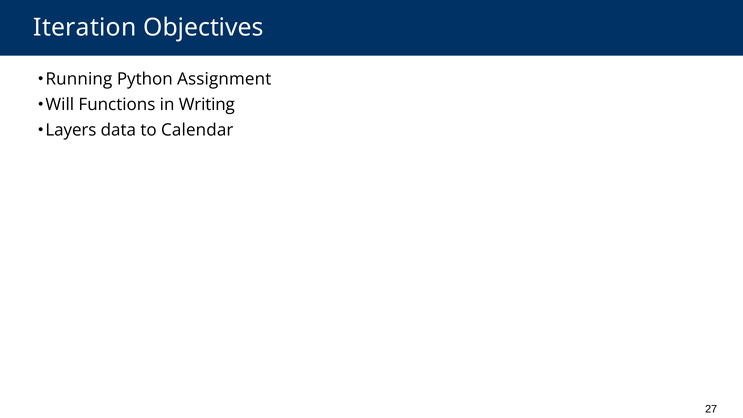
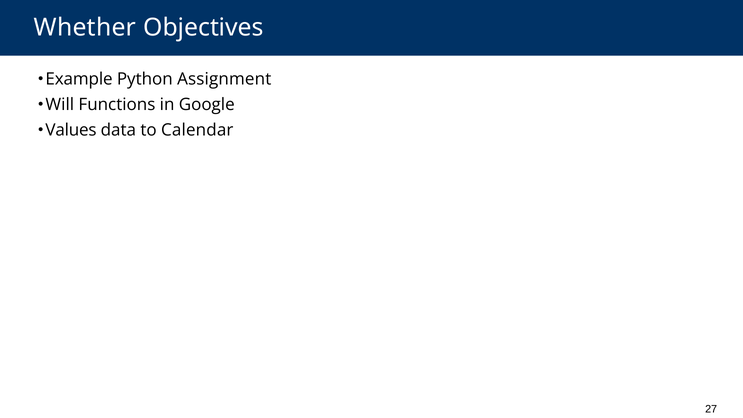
Iteration: Iteration -> Whether
Running: Running -> Example
Writing: Writing -> Google
Layers: Layers -> Values
